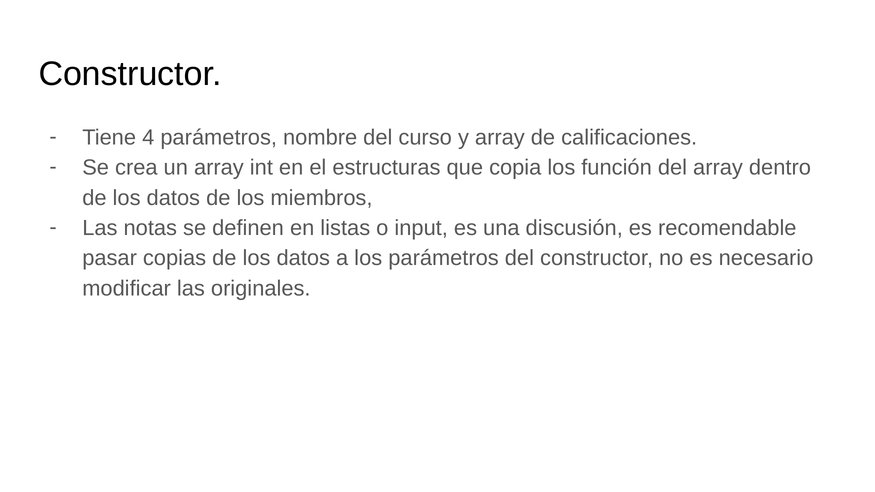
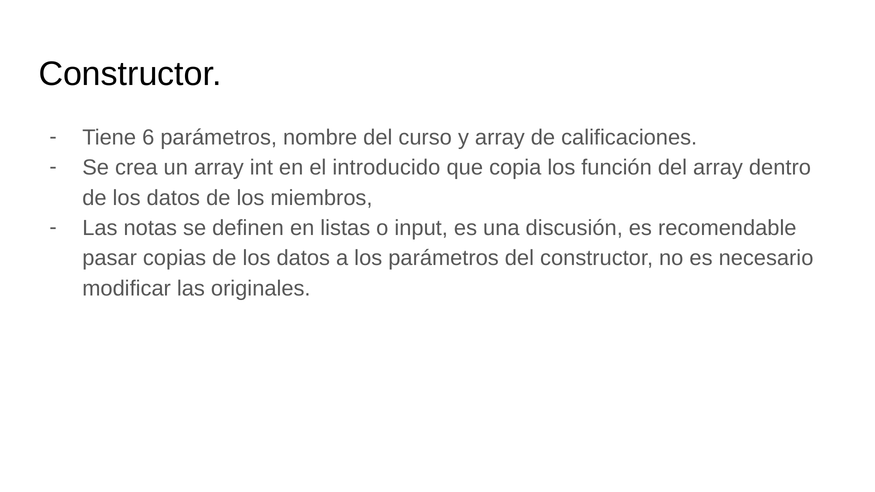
4: 4 -> 6
estructuras: estructuras -> introducido
